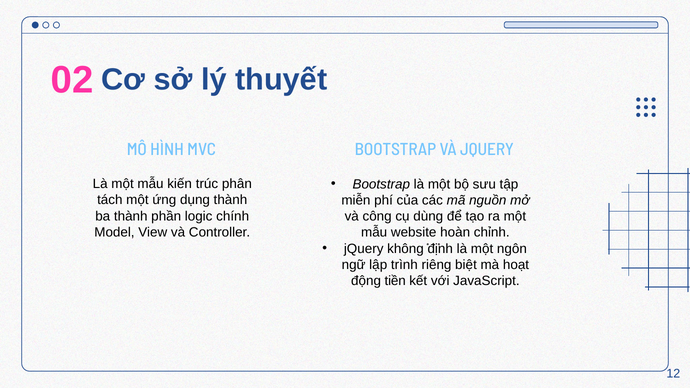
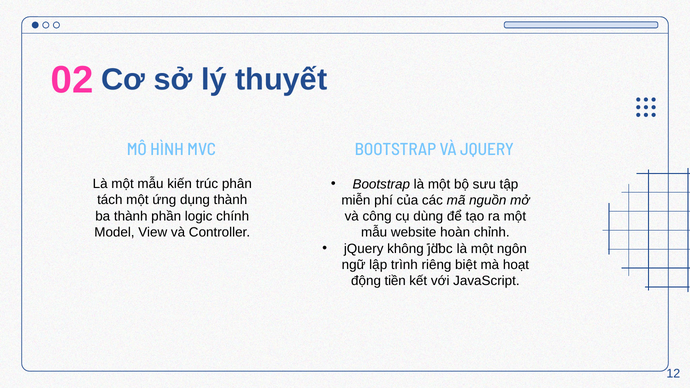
định: định -> jdbc
